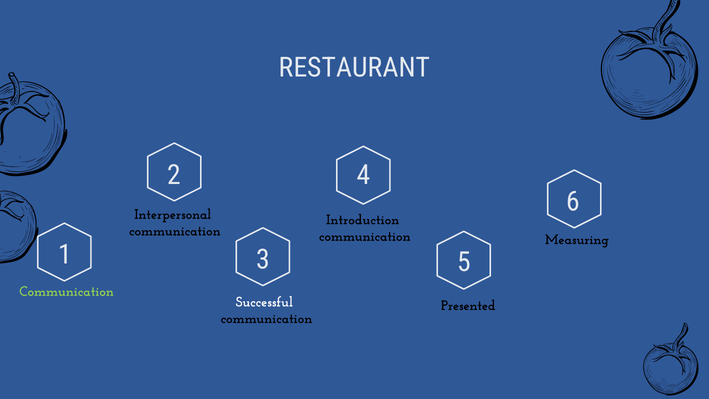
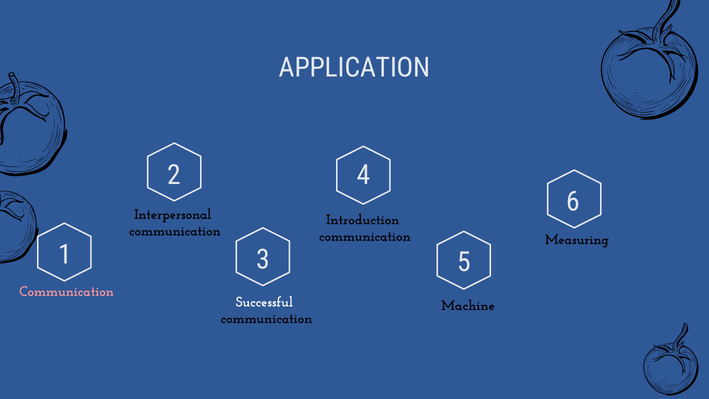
RESTAURANT: RESTAURANT -> APPLICATION
Communication at (66, 291) colour: light green -> pink
Presented: Presented -> Machine
